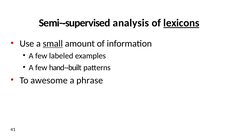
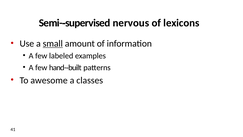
analysis: analysis -> nervous
lexicons underline: present -> none
phrase: phrase -> classes
